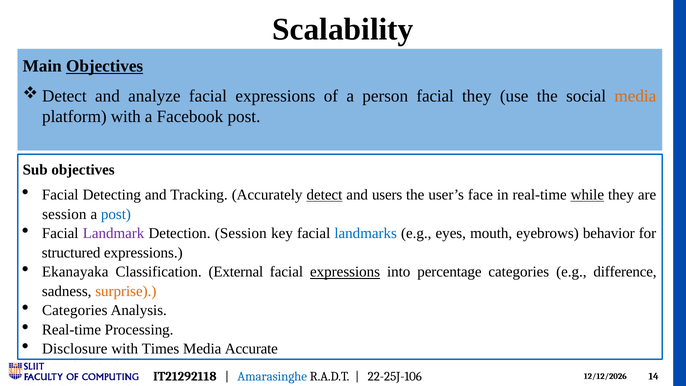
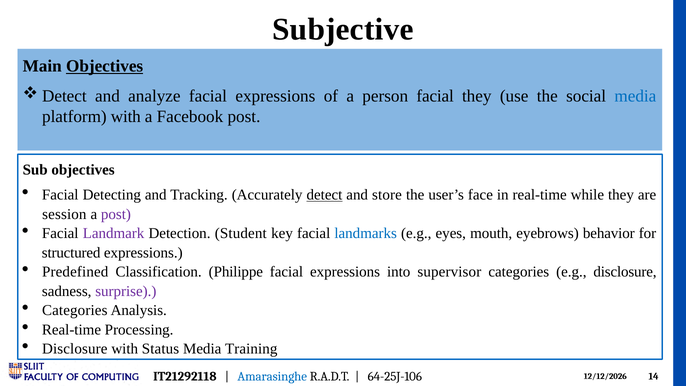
Scalability: Scalability -> Subjective
media at (635, 96) colour: orange -> blue
users: users -> store
while underline: present -> none
post at (116, 214) colour: blue -> purple
Detection Session: Session -> Student
Ekanayaka: Ekanayaka -> Predefined
External: External -> Philippe
expressions at (345, 272) underline: present -> none
percentage: percentage -> supervisor
e.g difference: difference -> disclosure
surprise colour: orange -> purple
Times: Times -> Status
Accurate: Accurate -> Training
22-25J-106: 22-25J-106 -> 64-25J-106
